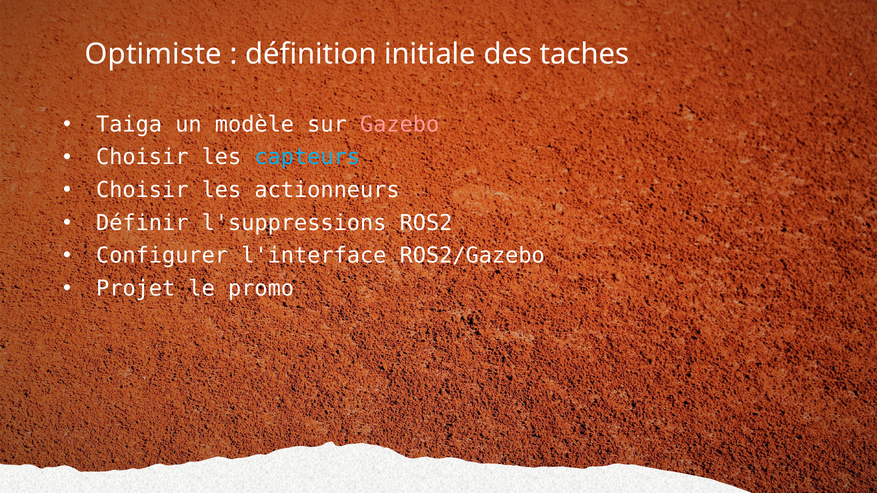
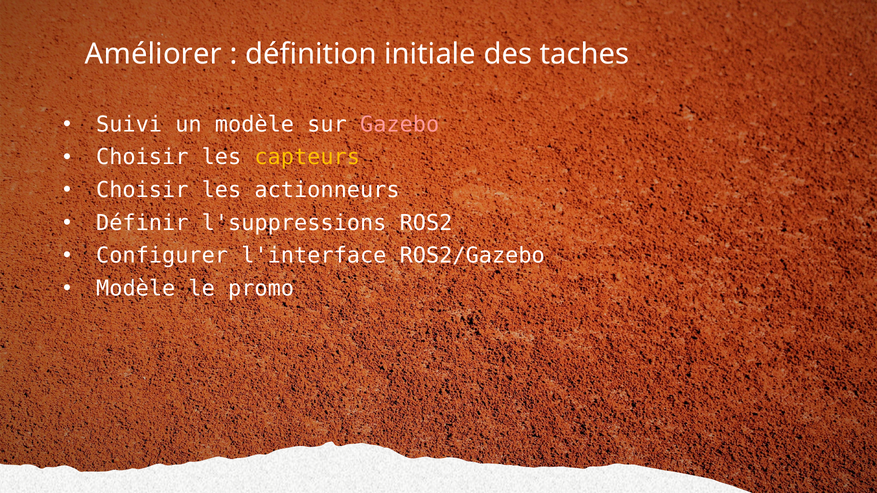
Optimiste: Optimiste -> Améliorer
Taiga: Taiga -> Suivi
capteurs colour: light blue -> yellow
Projet at (136, 289): Projet -> Modèle
